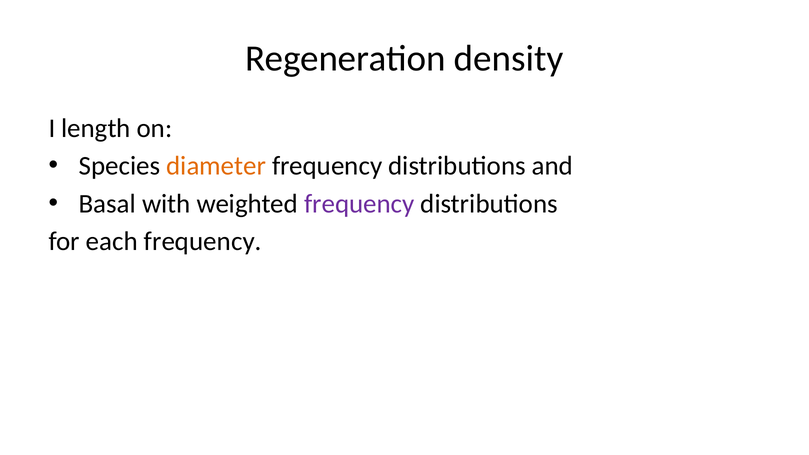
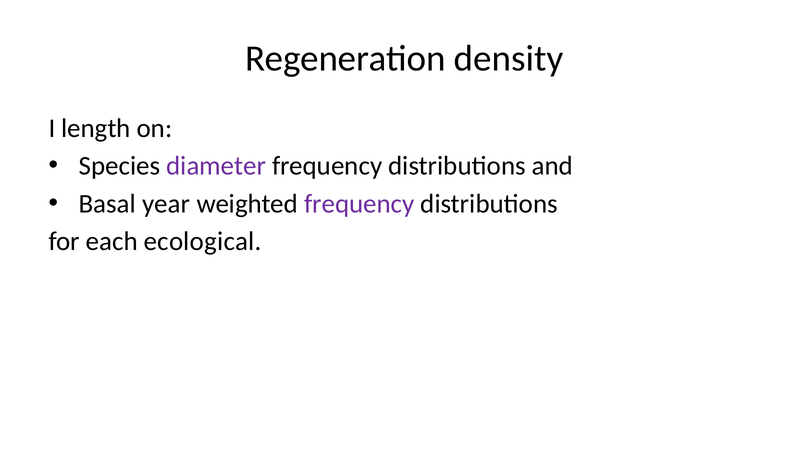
diameter colour: orange -> purple
with: with -> year
each frequency: frequency -> ecological
